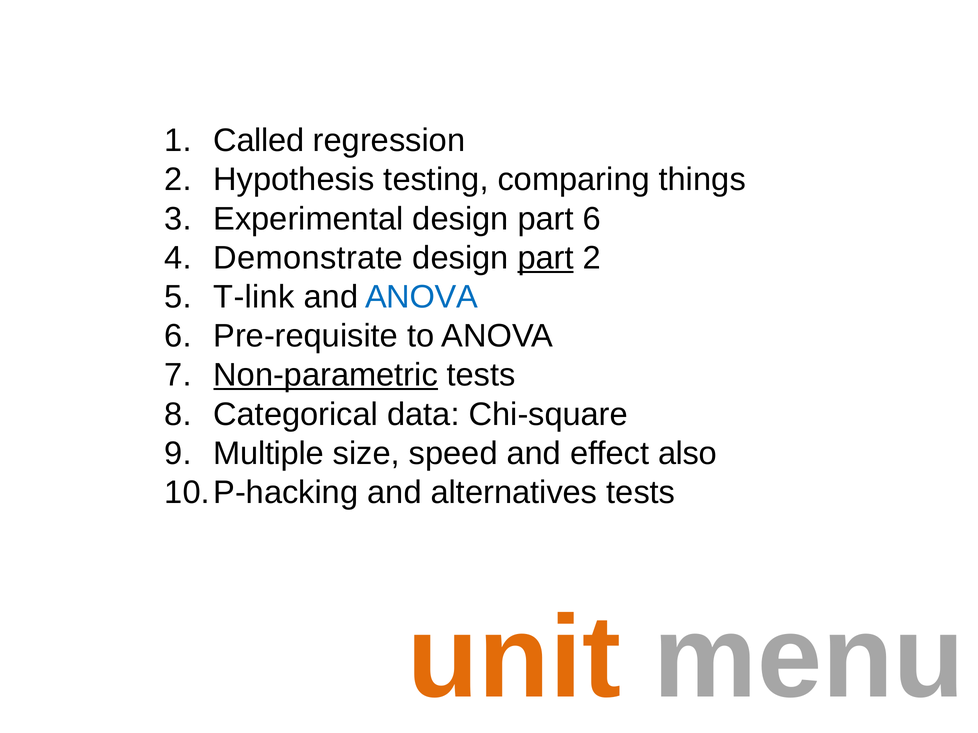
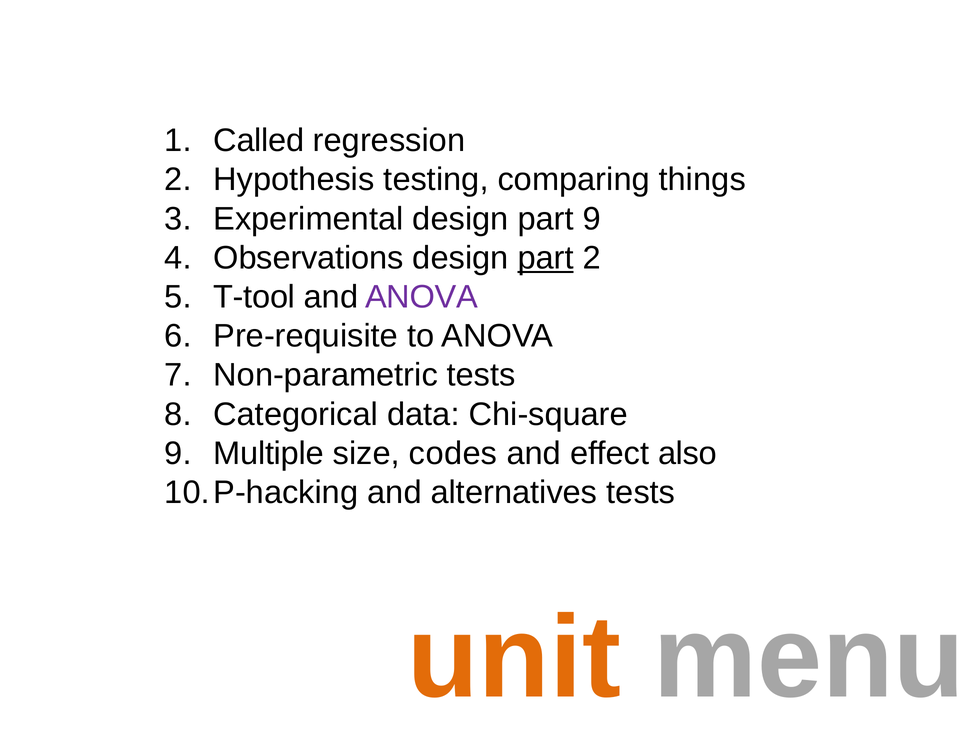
part 6: 6 -> 9
Demonstrate: Demonstrate -> Observations
T-link: T-link -> T-tool
ANOVA at (421, 297) colour: blue -> purple
Non-parametric underline: present -> none
speed: speed -> codes
